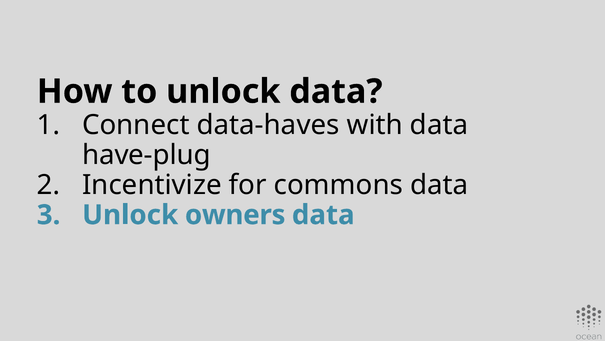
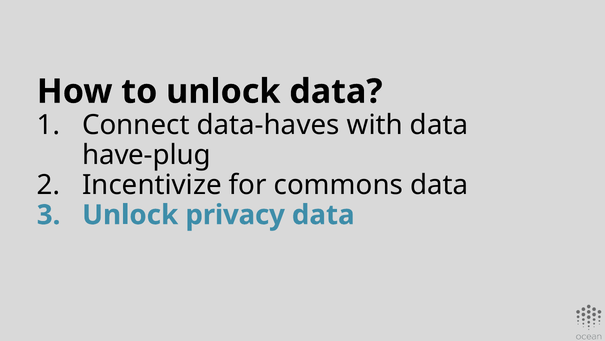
owners: owners -> privacy
